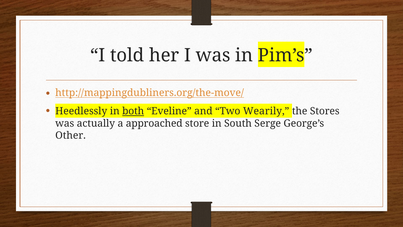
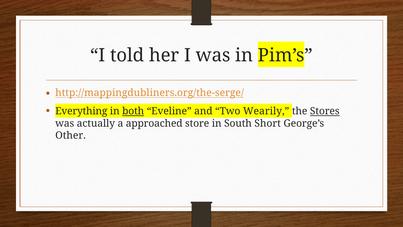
http://mappingdubliners.org/the-move/: http://mappingdubliners.org/the-move/ -> http://mappingdubliners.org/the-serge/
Heedlessly: Heedlessly -> Everything
Stores underline: none -> present
Serge: Serge -> Short
